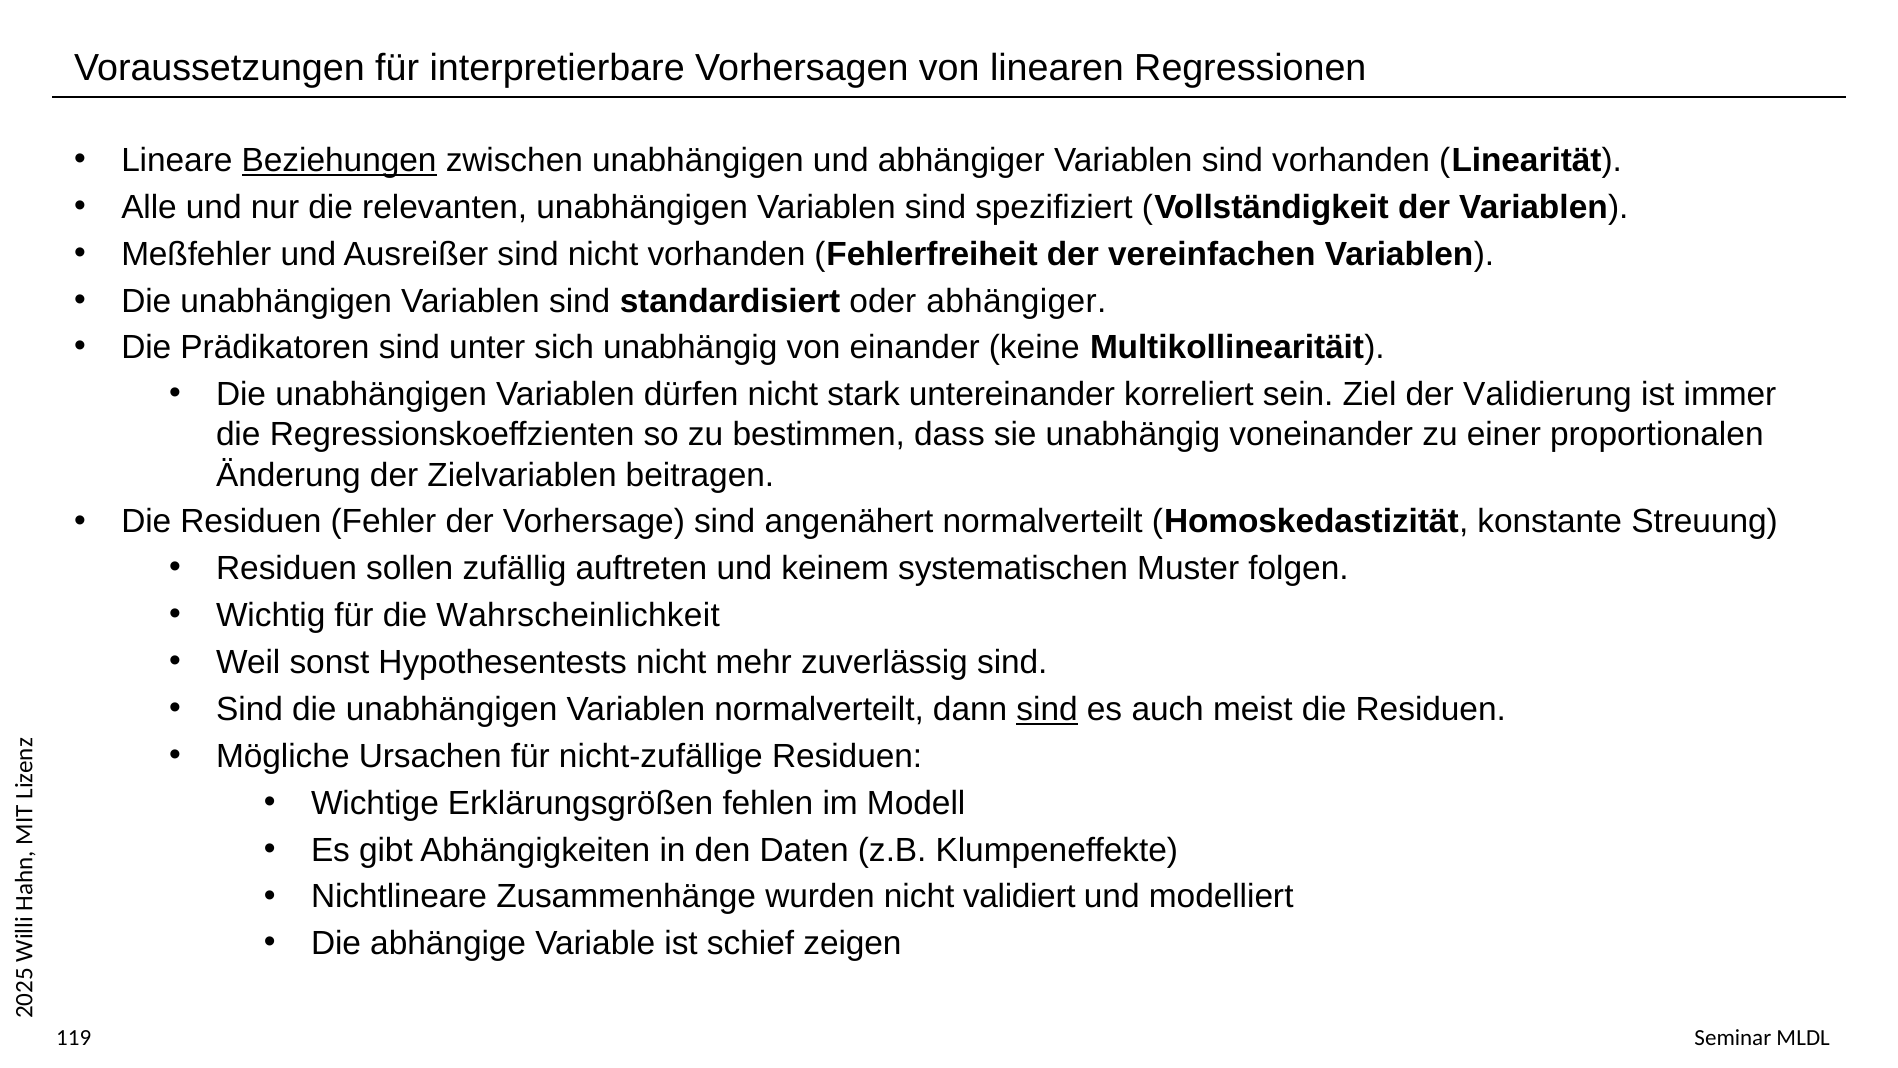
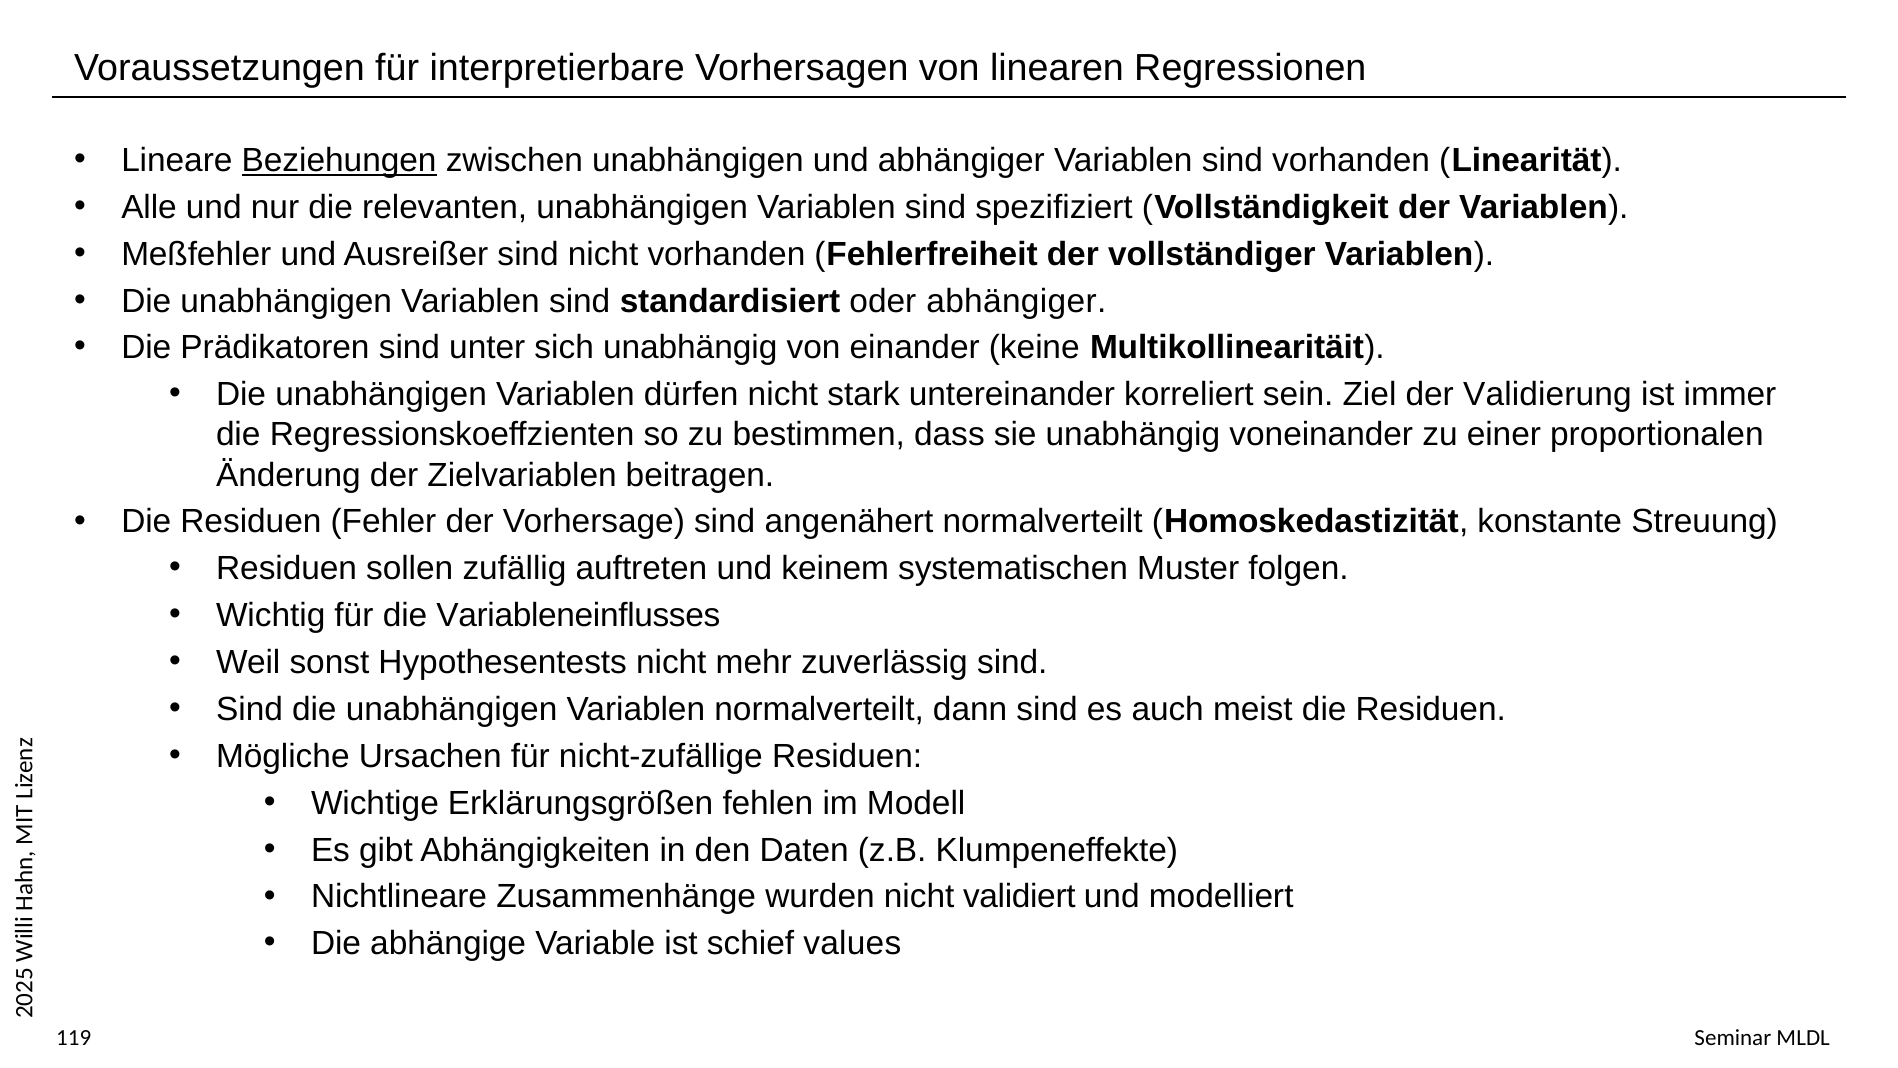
vereinfachen: vereinfachen -> vollständiger
Wahrscheinlichkeit: Wahrscheinlichkeit -> Variableneinflusses
sind at (1047, 709) underline: present -> none
zeigen: zeigen -> values
